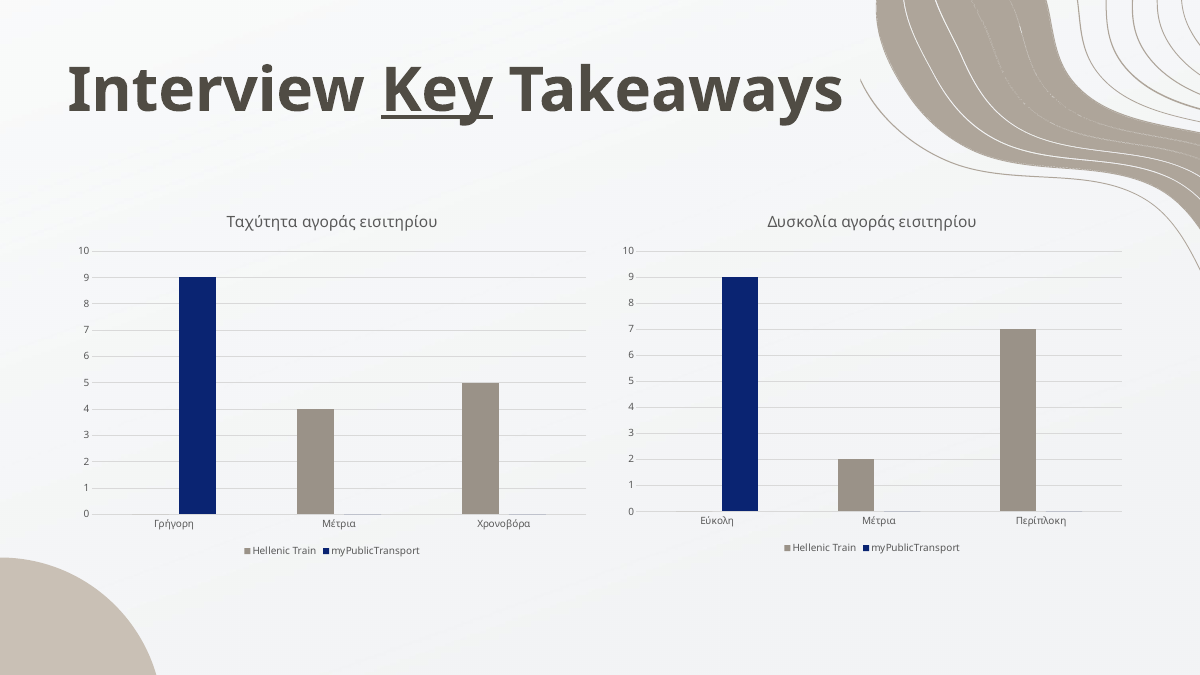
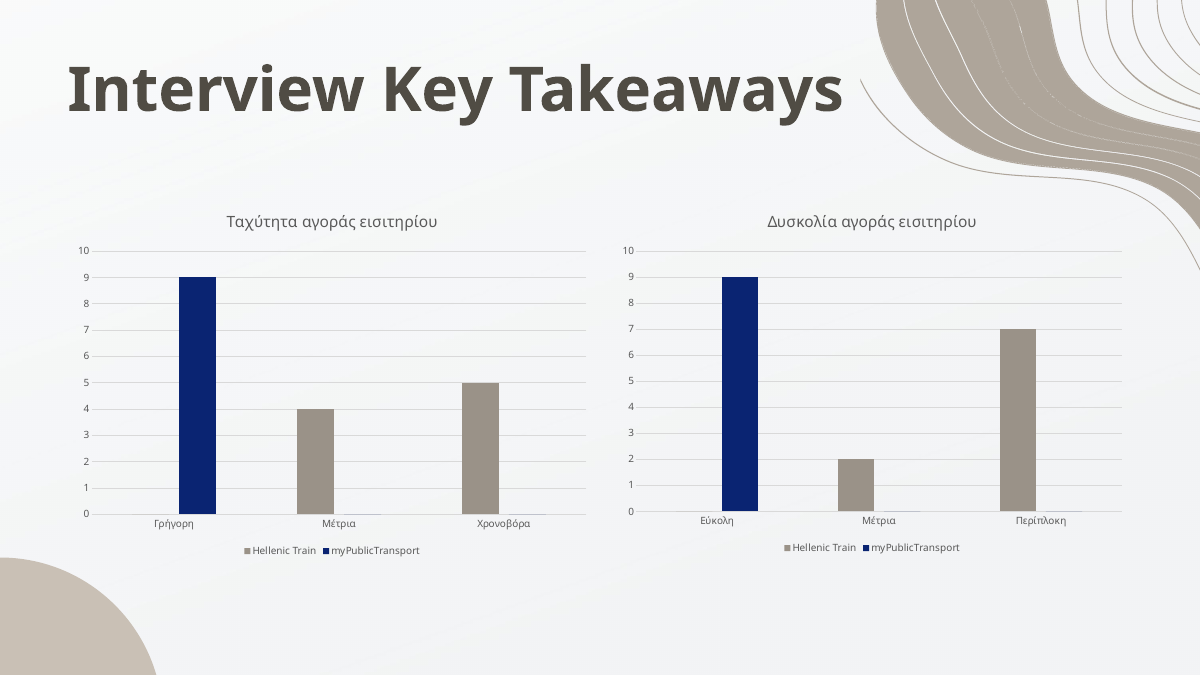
Key underline: present -> none
